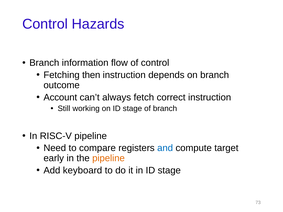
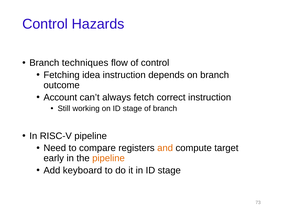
information: information -> techniques
then: then -> idea
and colour: blue -> orange
